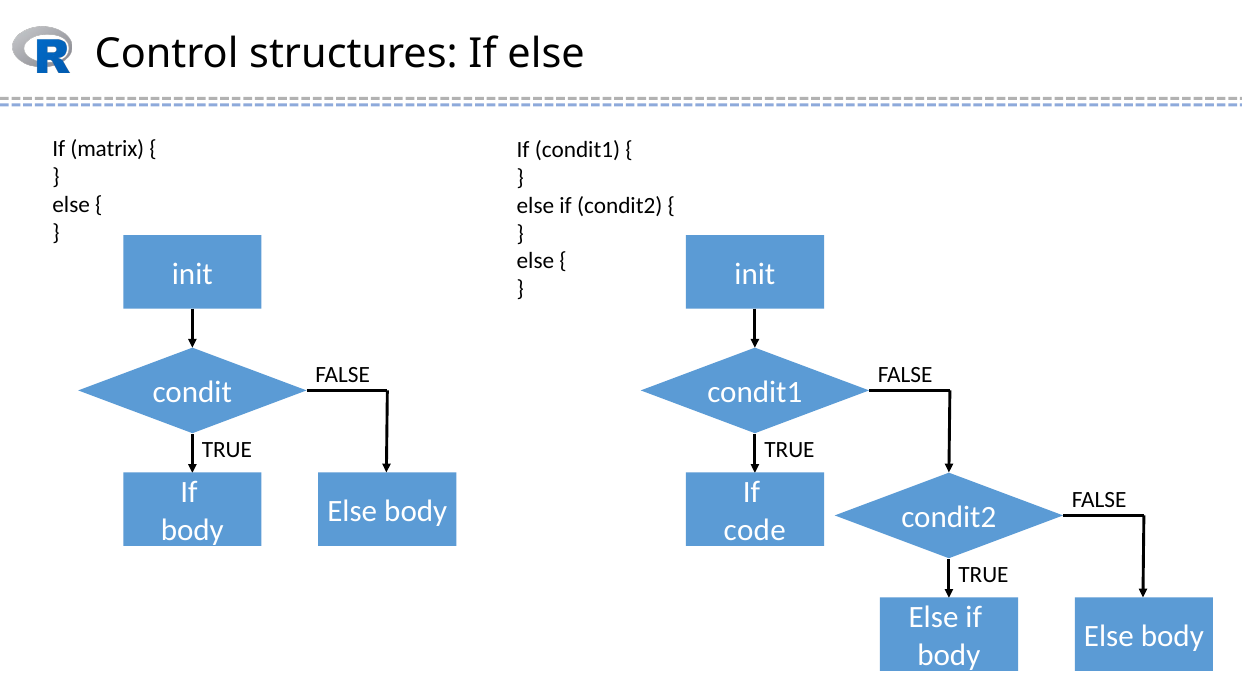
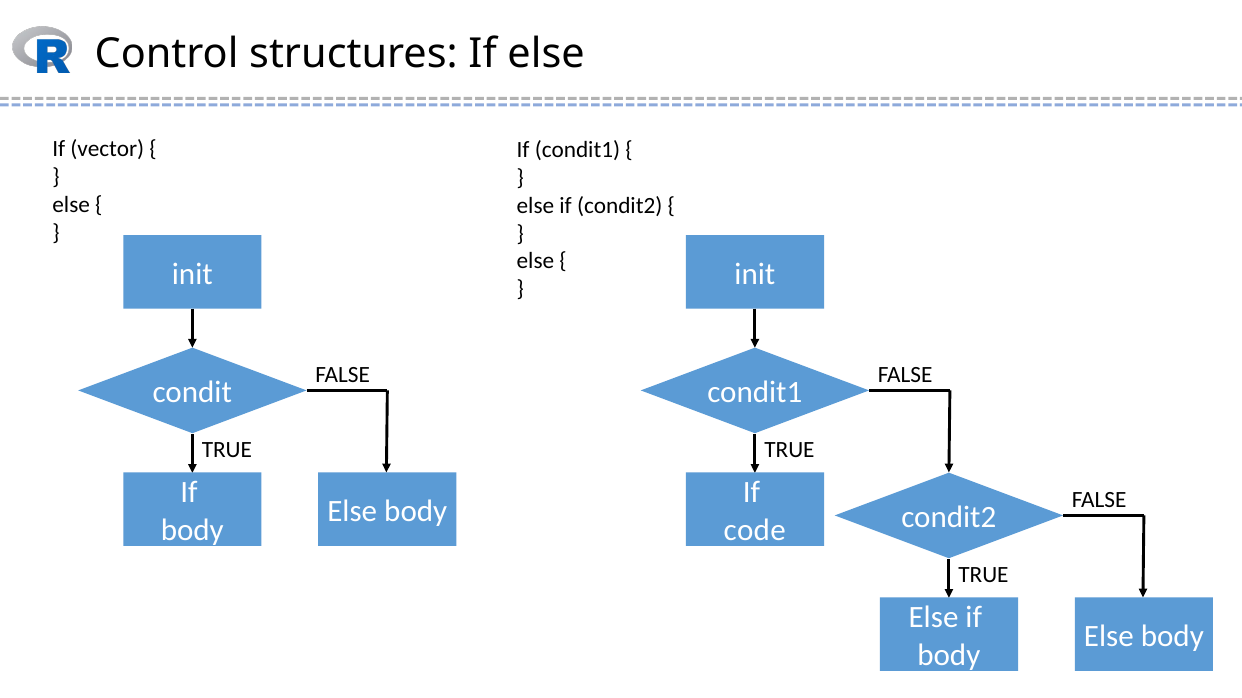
matrix: matrix -> vector
